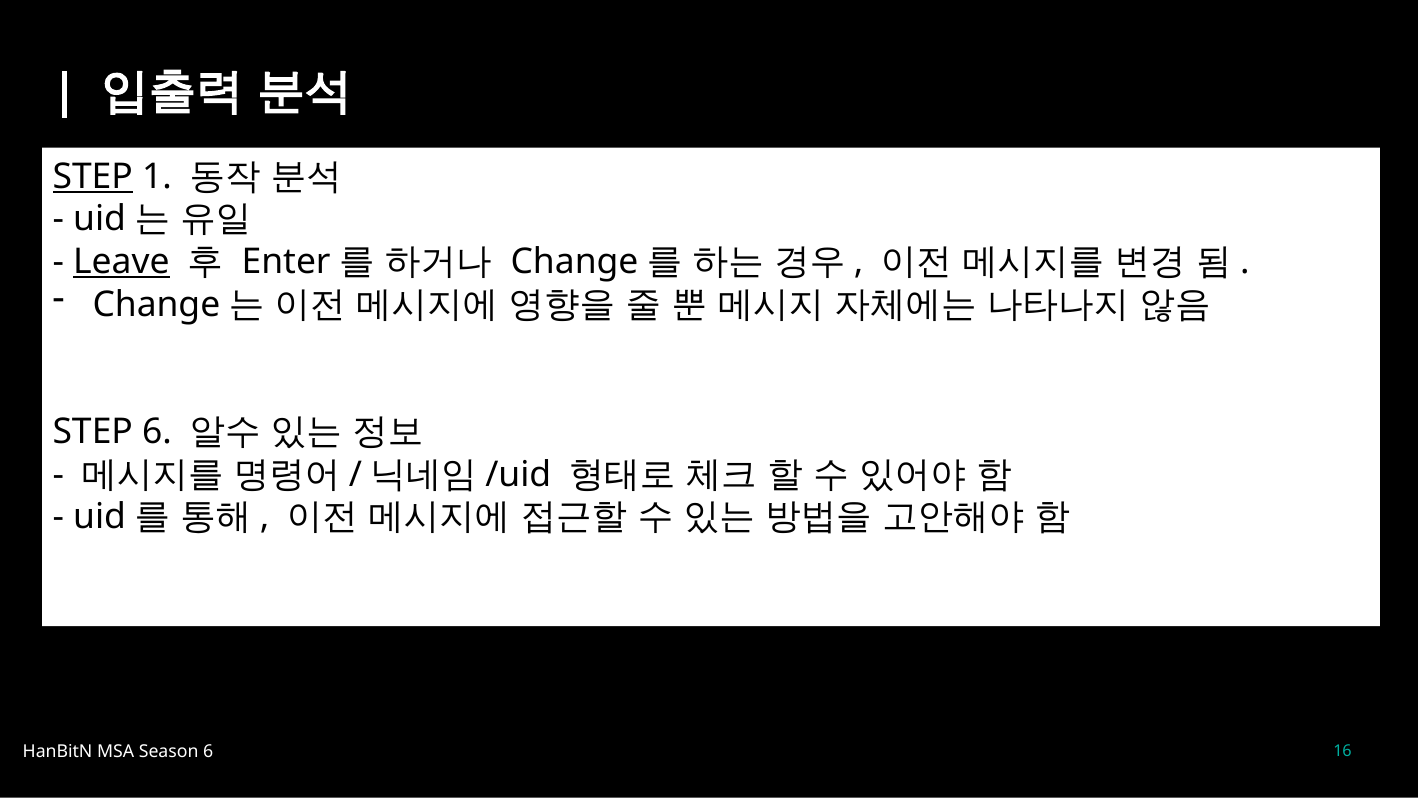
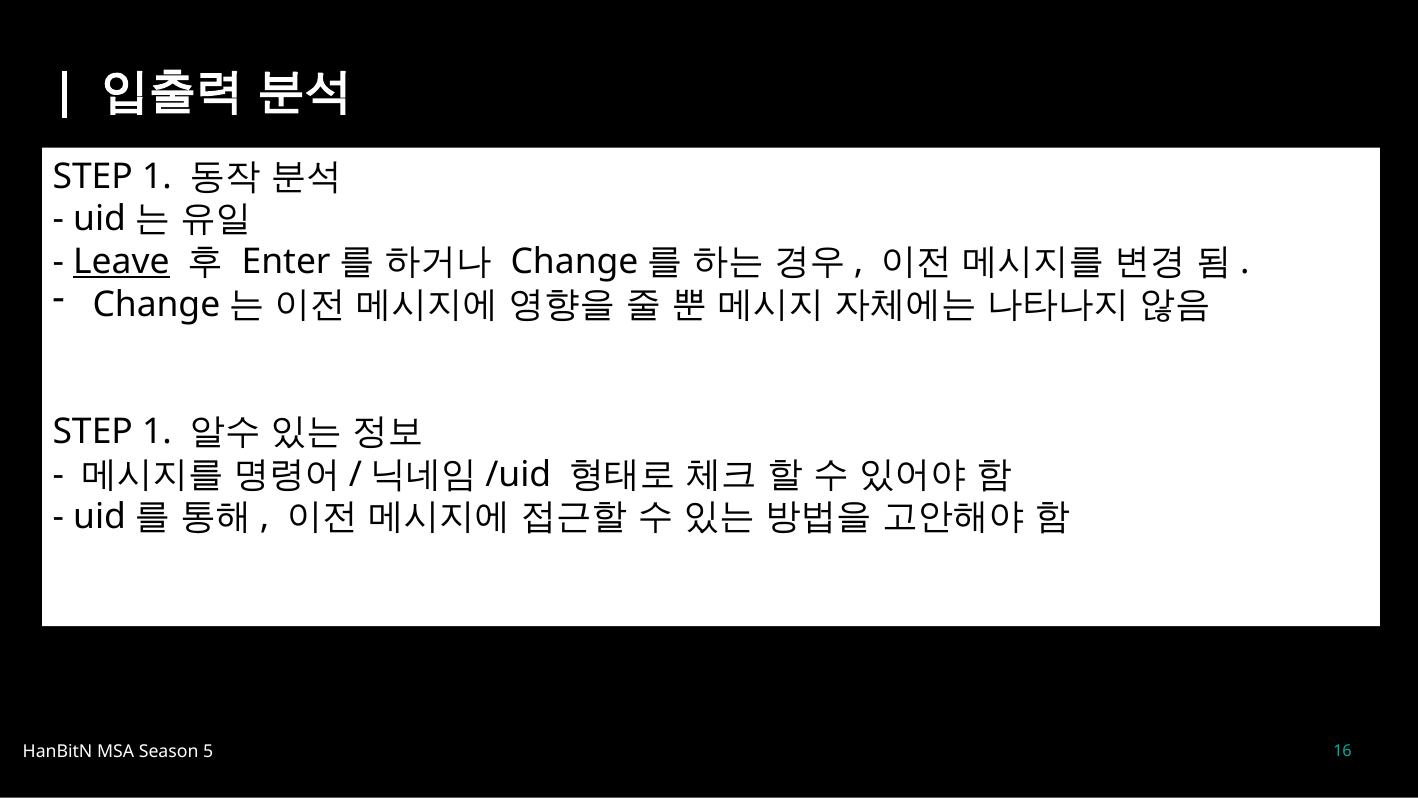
STEP at (93, 177) underline: present -> none
6 at (157, 432): 6 -> 1
6 at (208, 751): 6 -> 5
